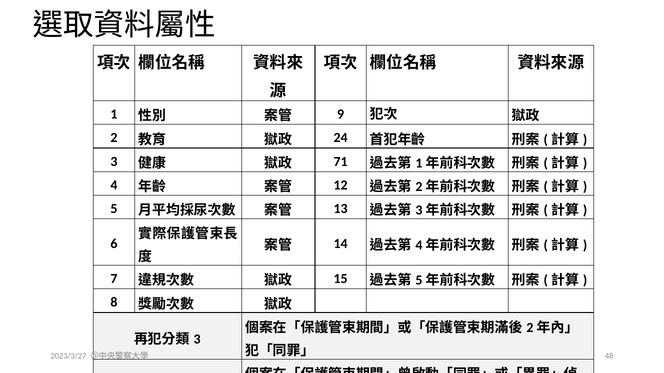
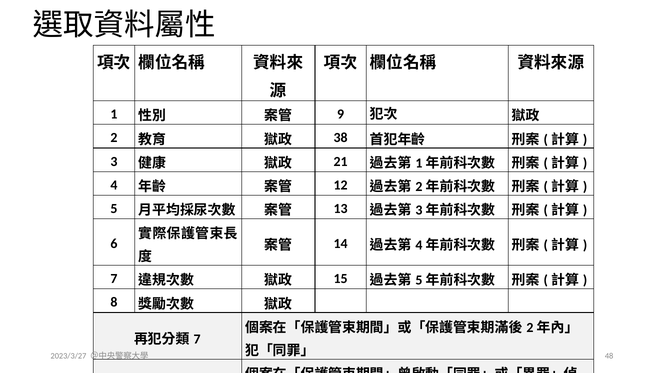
24: 24 -> 38
71: 71 -> 21
3 at (197, 340): 3 -> 7
